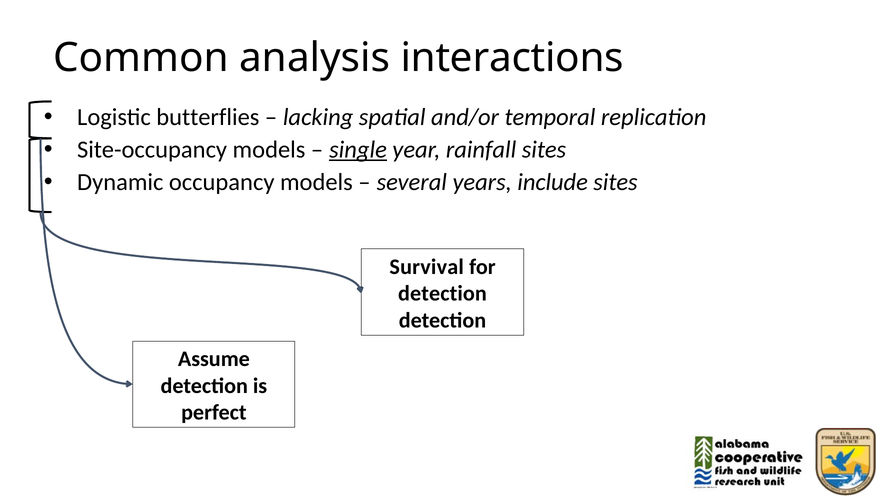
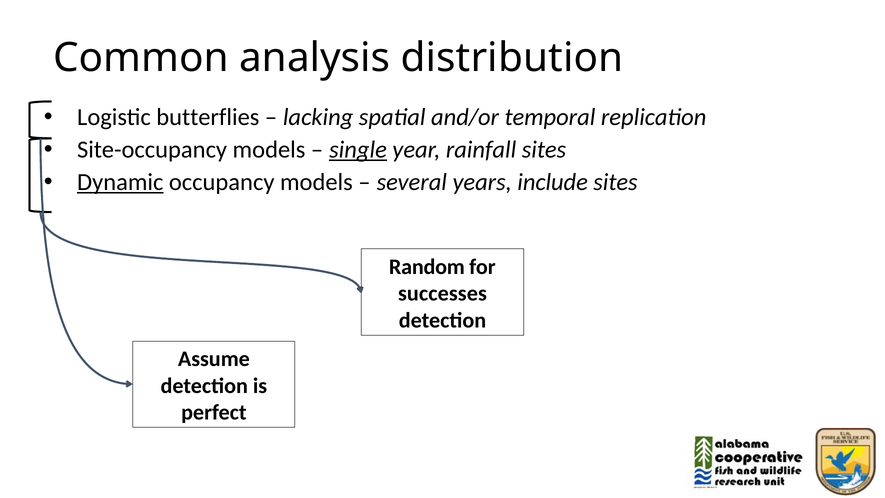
interactions: interactions -> distribution
Dynamic underline: none -> present
Survival: Survival -> Random
detection at (442, 294): detection -> successes
